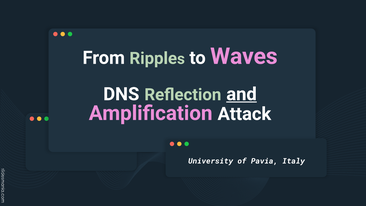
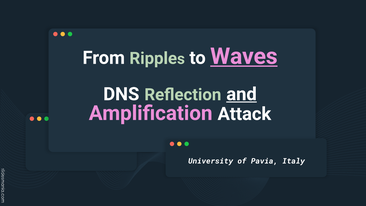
Waves underline: none -> present
